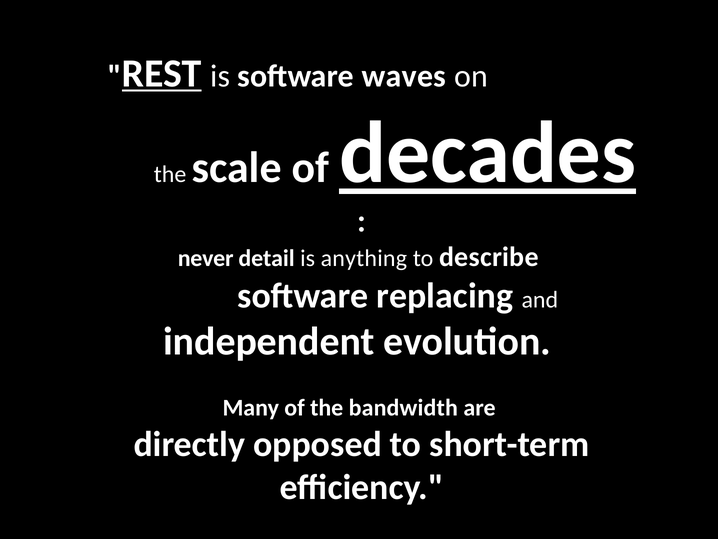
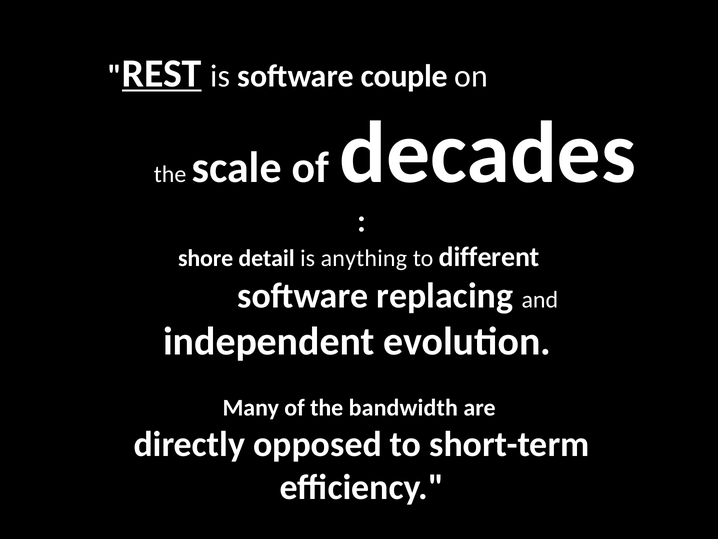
waves: waves -> couple
decades underline: present -> none
never: never -> shore
describe: describe -> different
